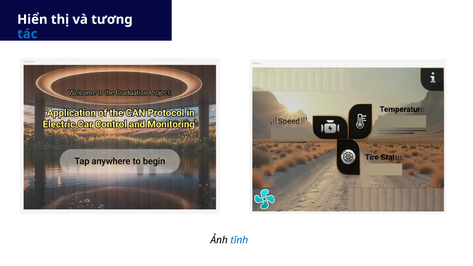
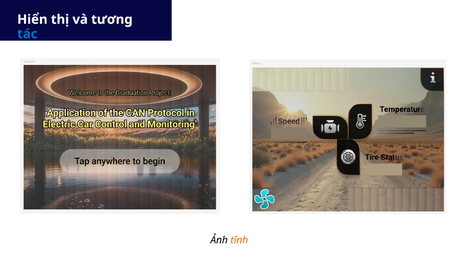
tĩnh colour: blue -> orange
